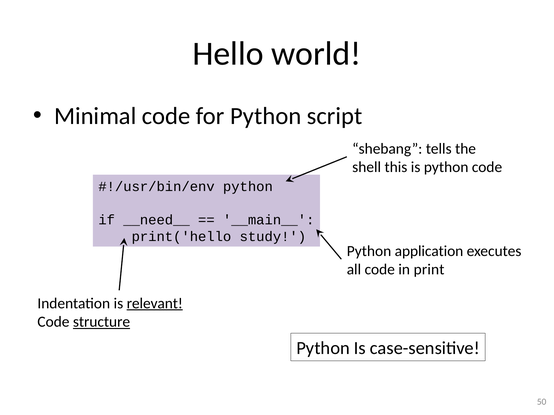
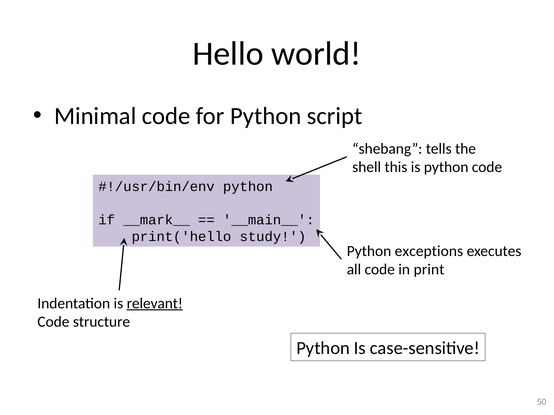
__need__: __need__ -> __mark__
application: application -> exceptions
structure underline: present -> none
